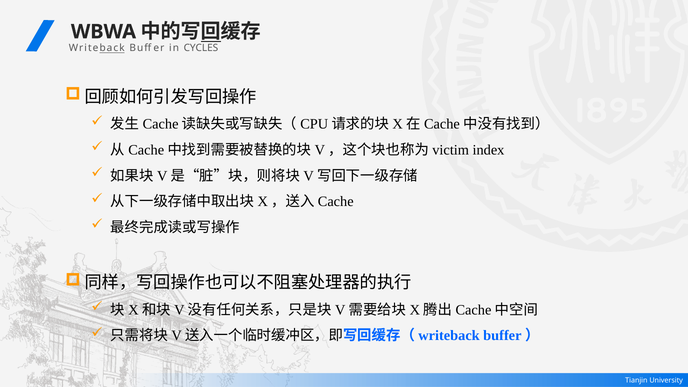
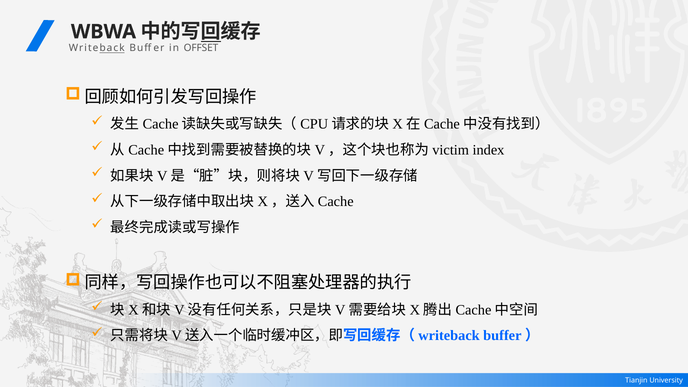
CYCLES: CYCLES -> OFFSET
